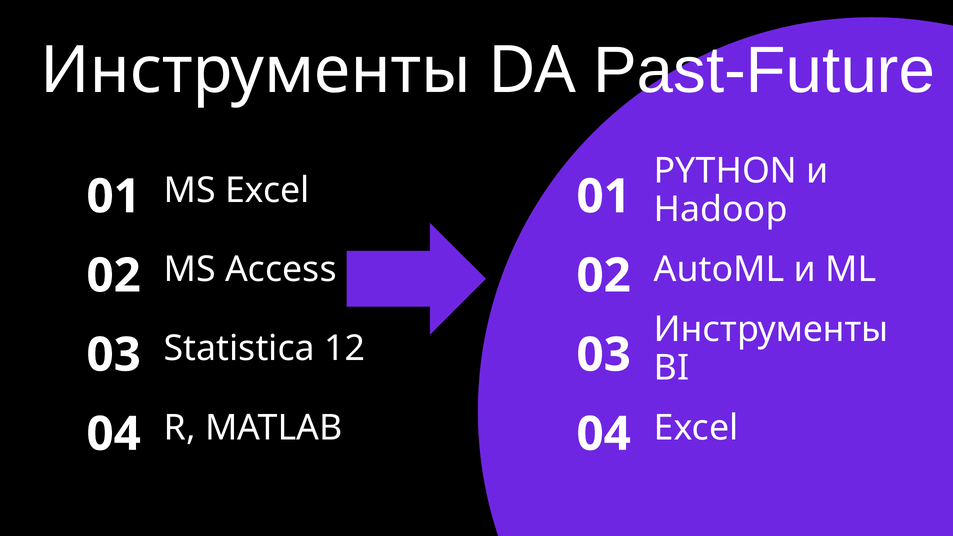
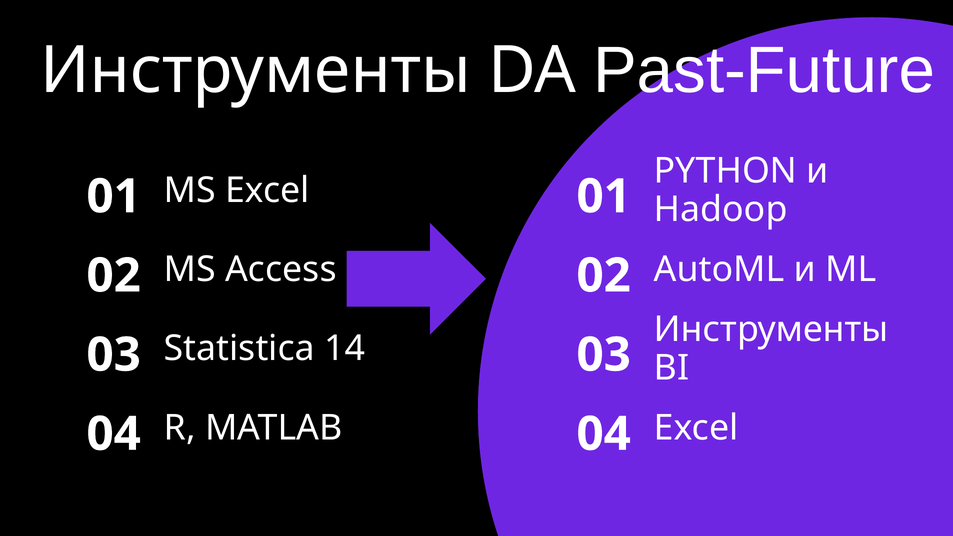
12: 12 -> 14
